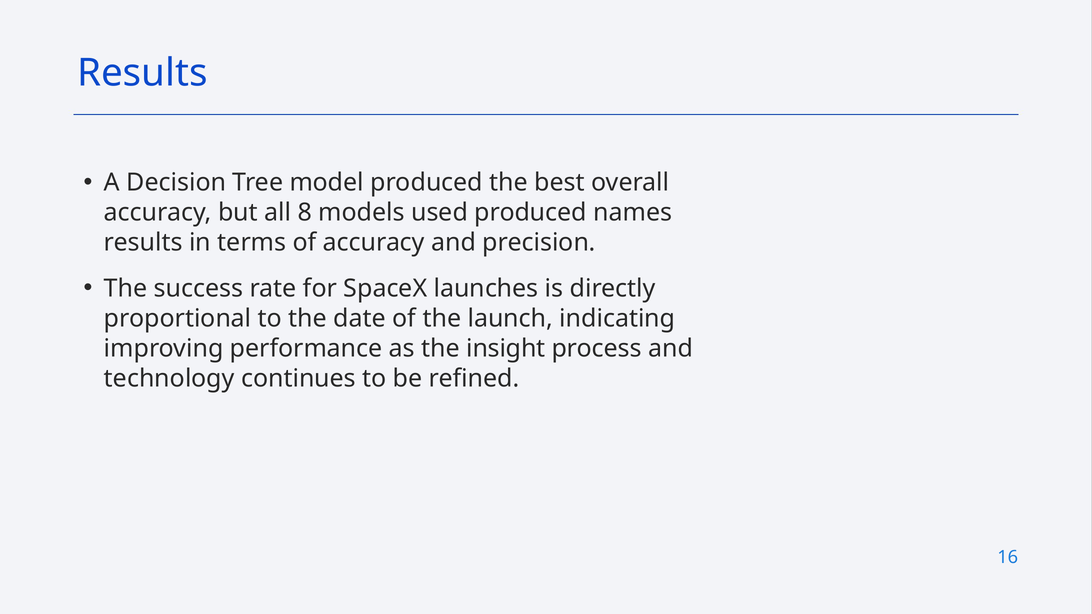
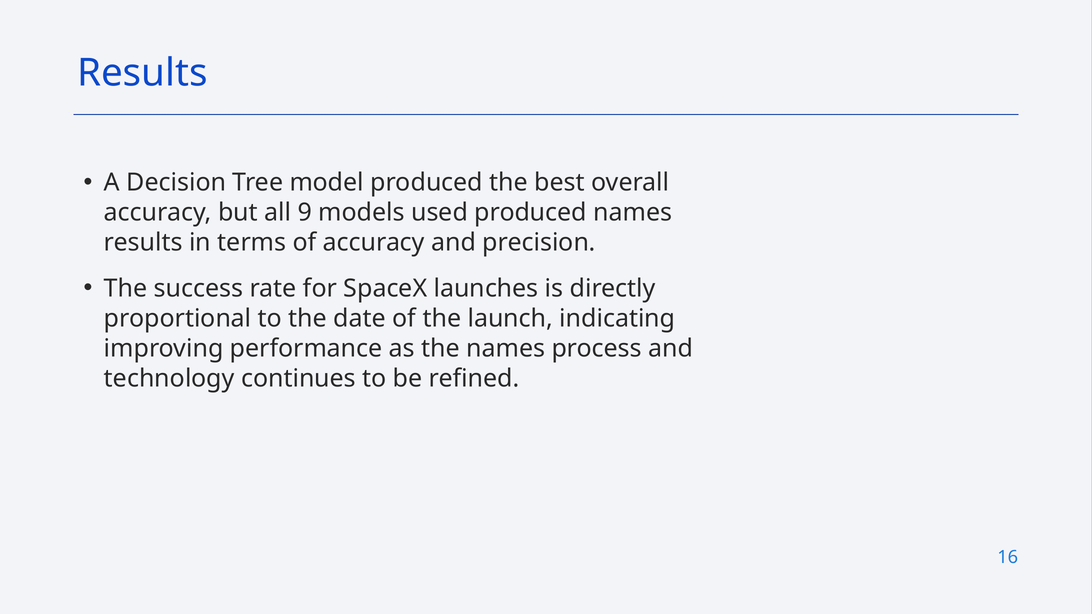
8: 8 -> 9
the insight: insight -> names
